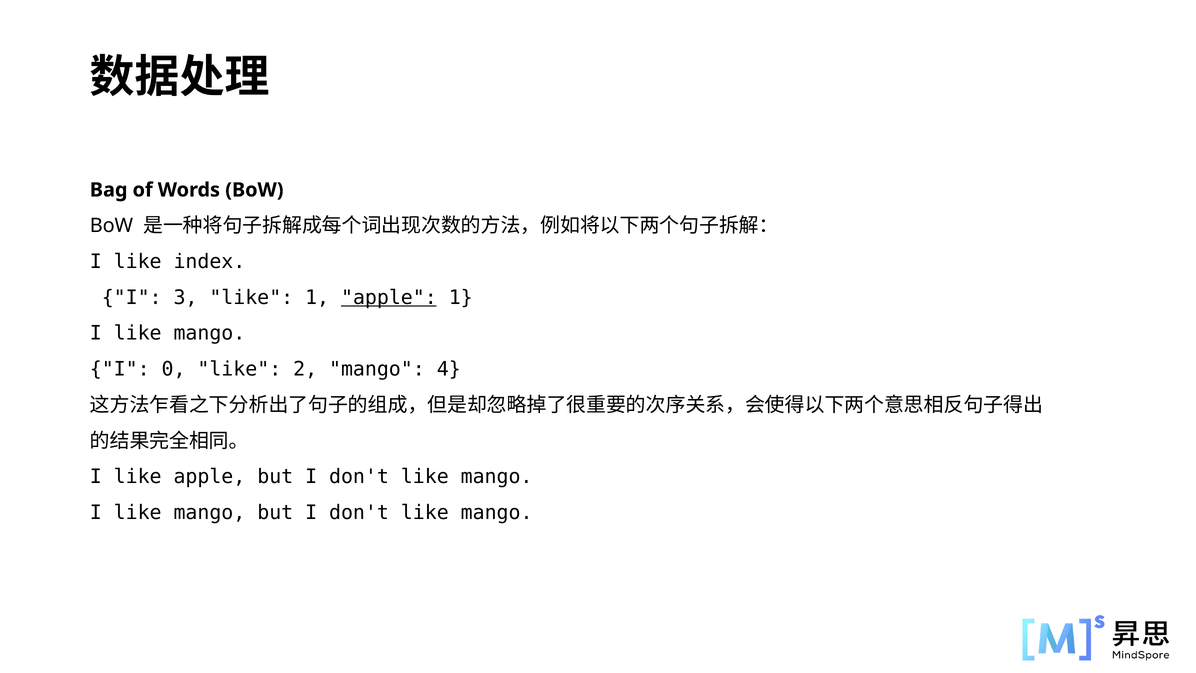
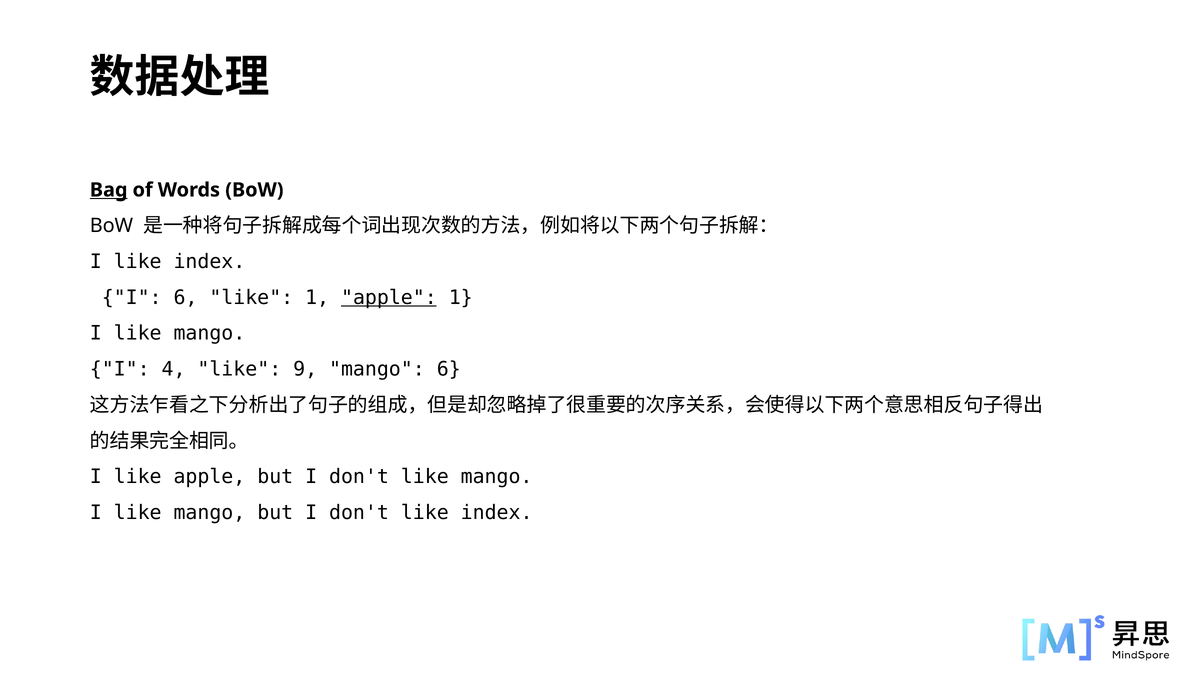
Bag underline: none -> present
I 3: 3 -> 6
0: 0 -> 4
2: 2 -> 9
mango 4: 4 -> 6
mango at (497, 512): mango -> index
